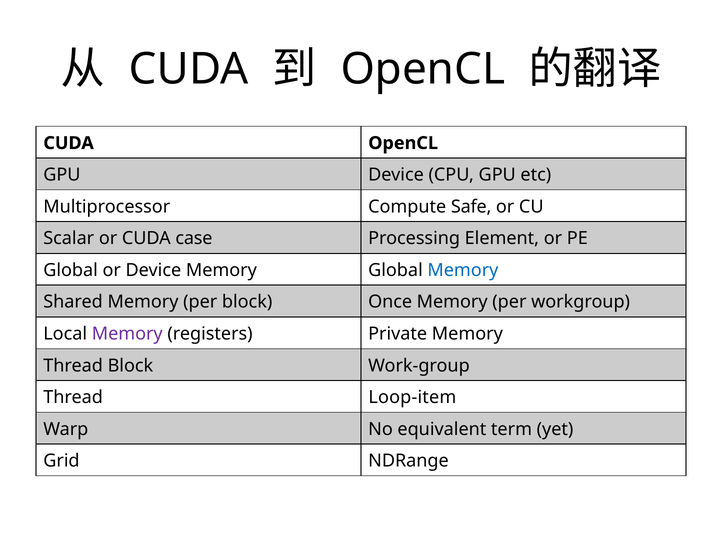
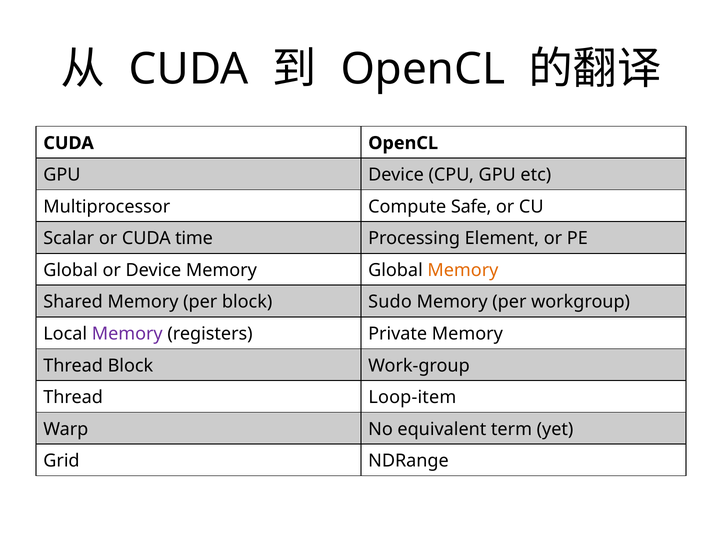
case: case -> time
Memory at (463, 270) colour: blue -> orange
Once: Once -> Sudo
